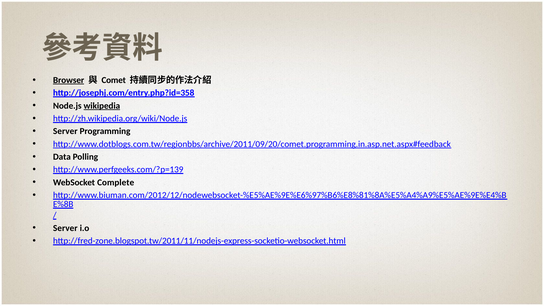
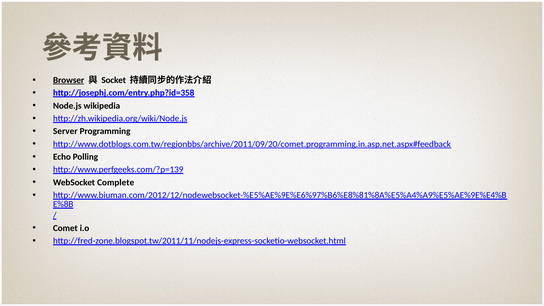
Comet: Comet -> Socket
wikipedia underline: present -> none
Data: Data -> Echo
Server at (65, 228): Server -> Comet
